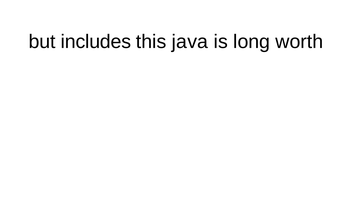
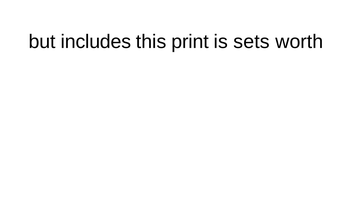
java: java -> print
long: long -> sets
